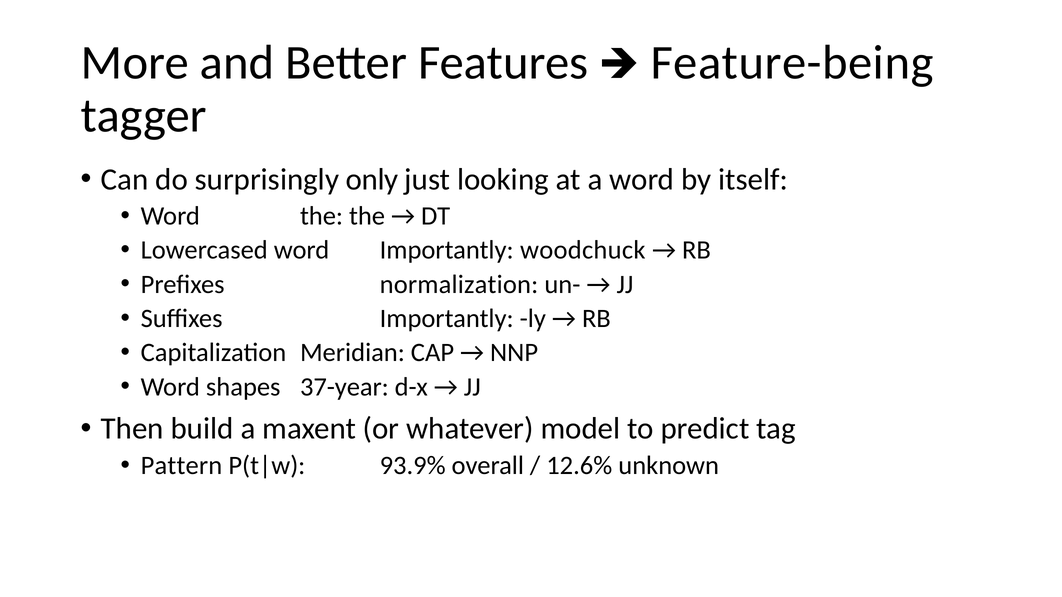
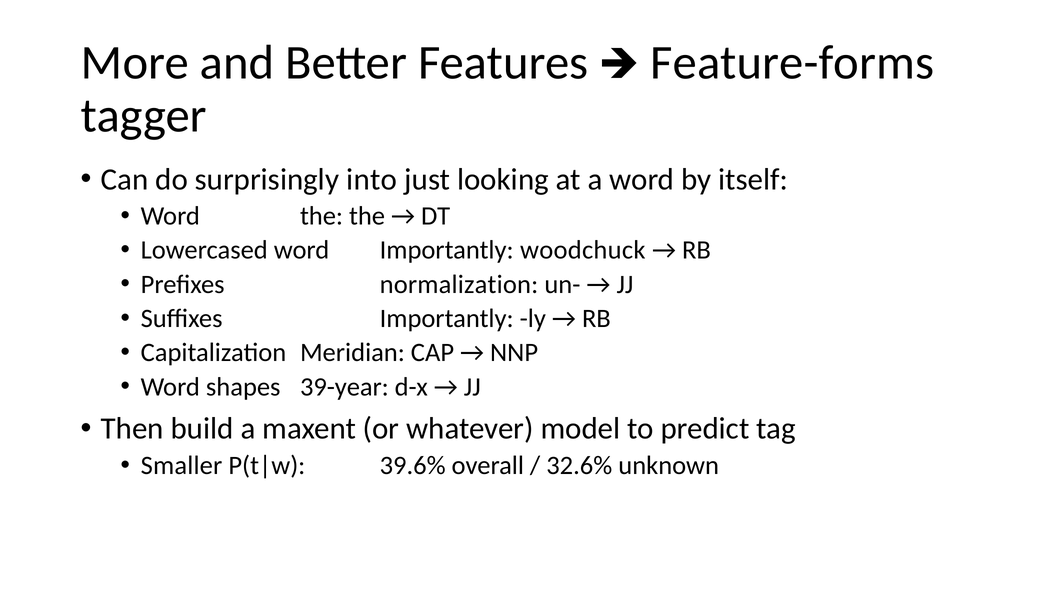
Feature-being: Feature-being -> Feature-forms
only: only -> into
37-year: 37-year -> 39-year
Pattern: Pattern -> Smaller
93.9%: 93.9% -> 39.6%
12.6%: 12.6% -> 32.6%
